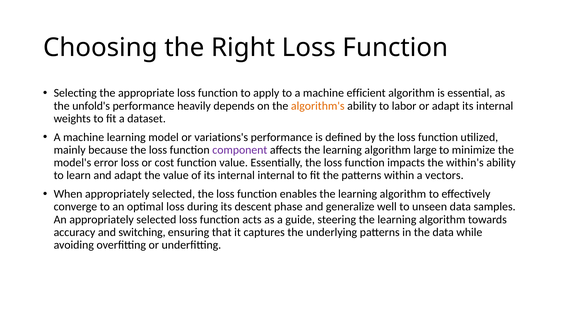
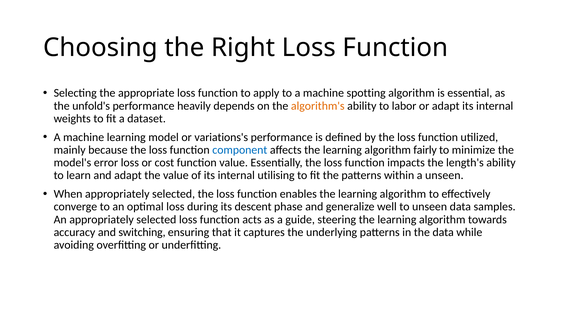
efficient: efficient -> spotting
component colour: purple -> blue
large: large -> fairly
within's: within's -> length's
internal internal: internal -> utilising
a vectors: vectors -> unseen
